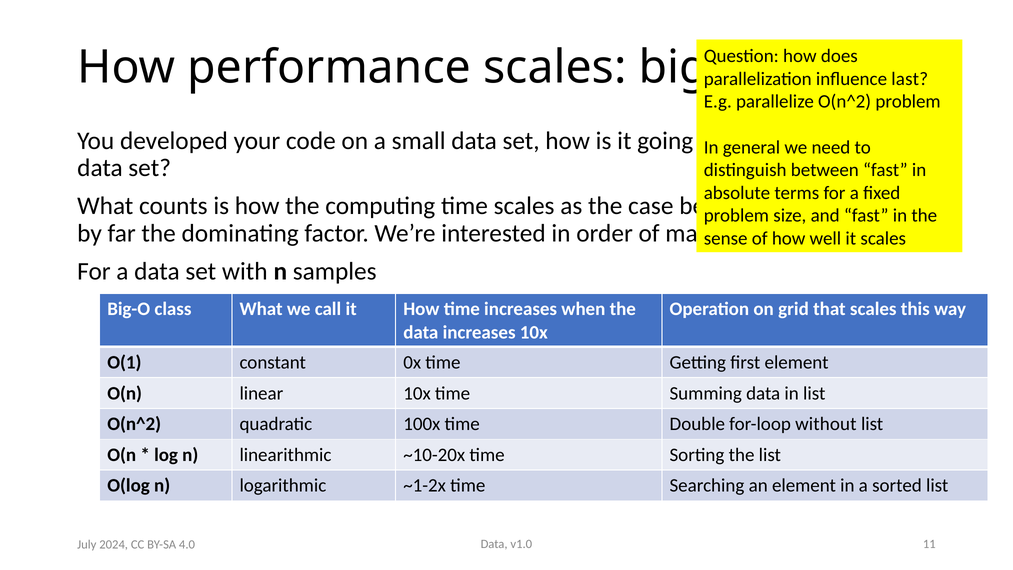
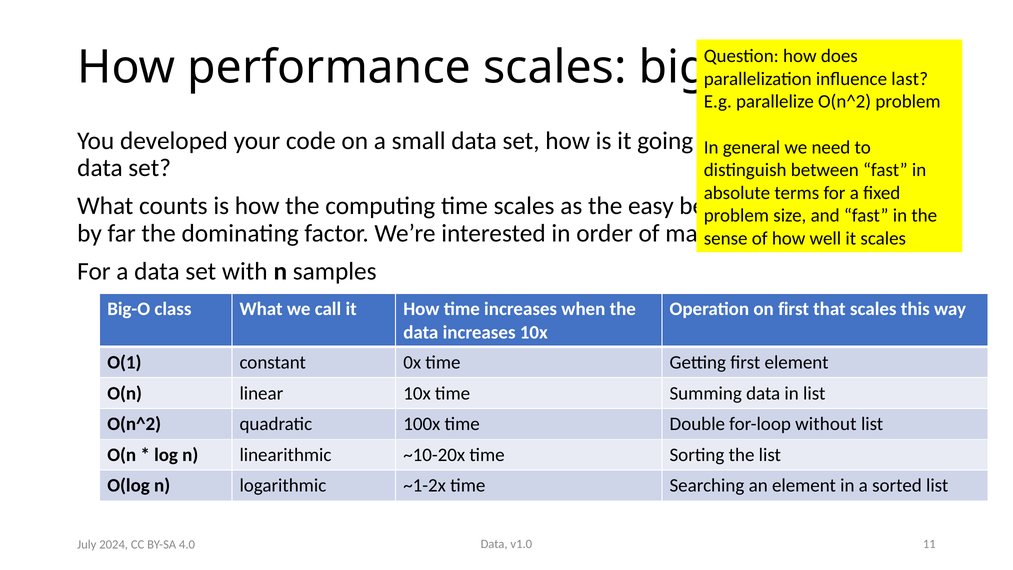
case: case -> easy
on grid: grid -> first
